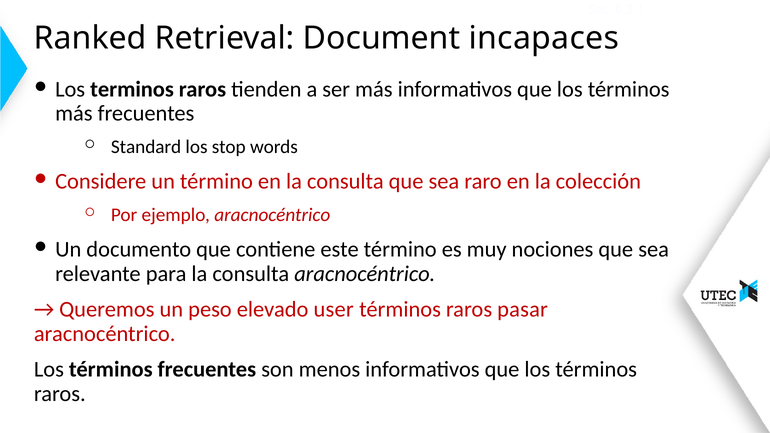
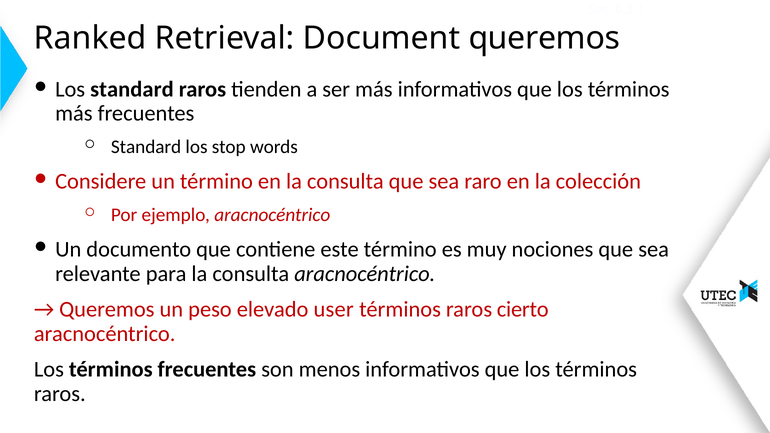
Document incapaces: incapaces -> queremos
Los terminos: terminos -> standard
pasar: pasar -> cierto
